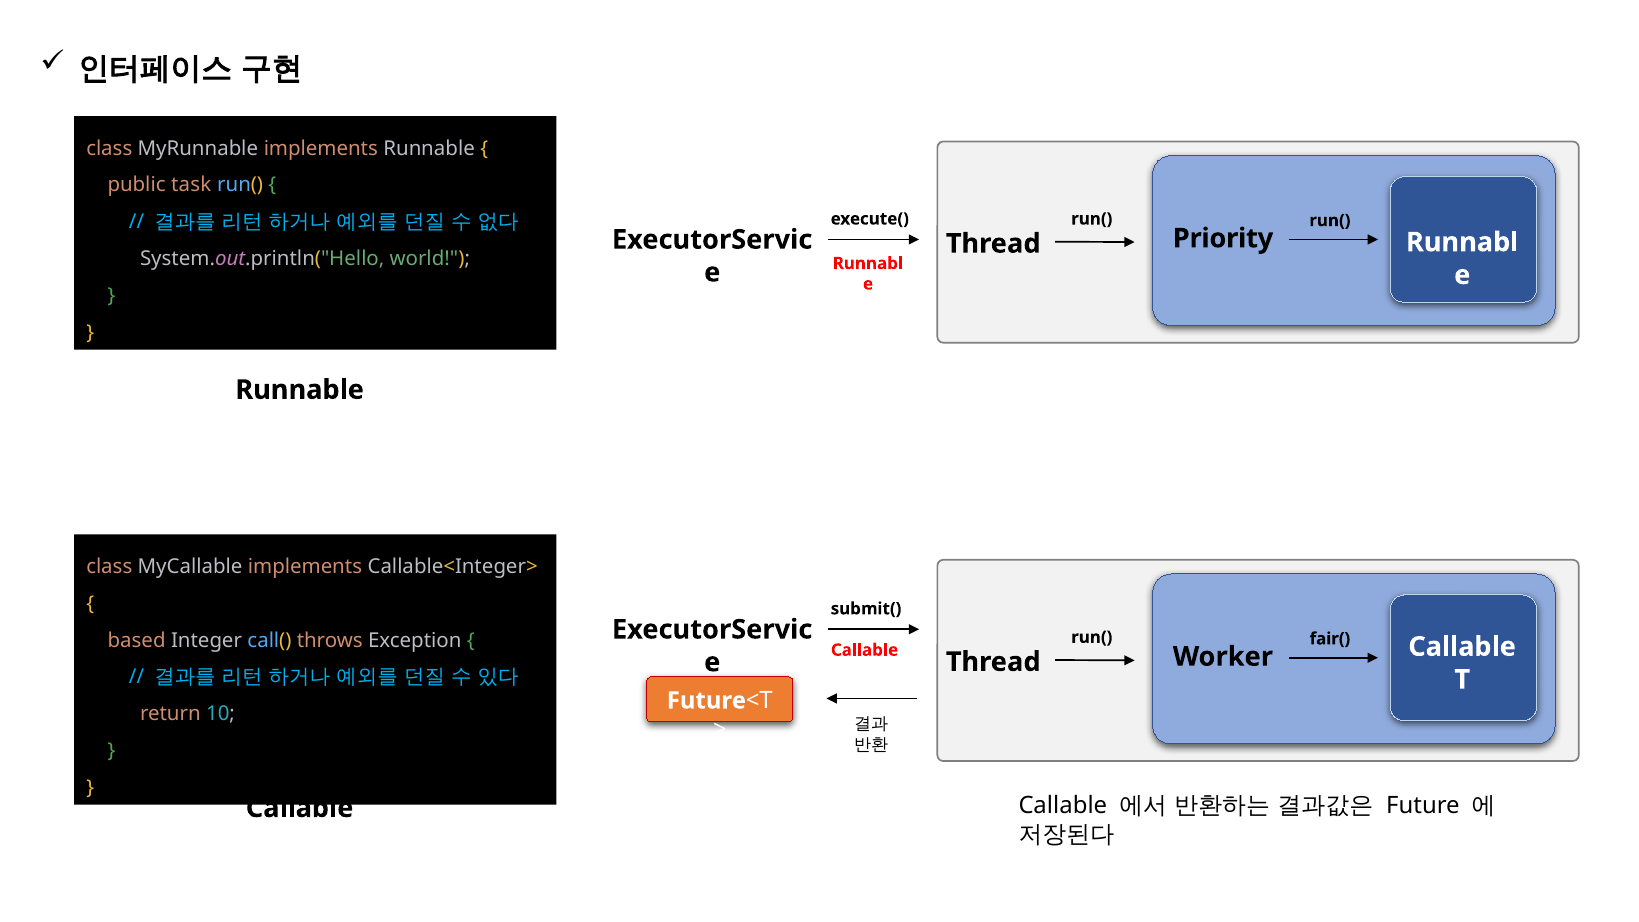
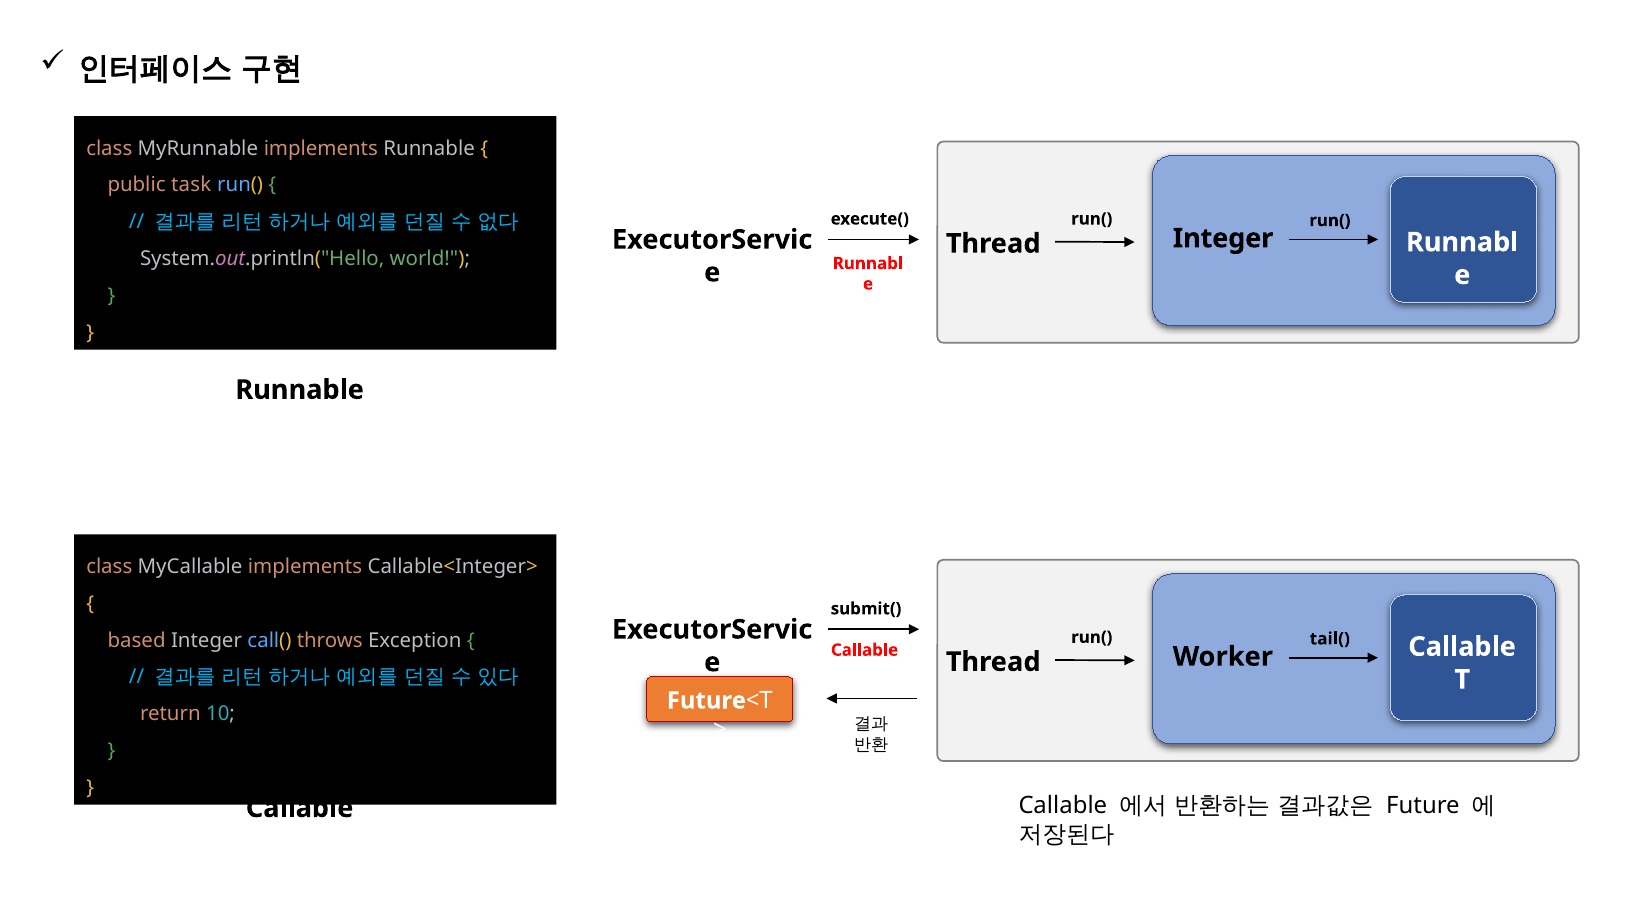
Thread Priority: Priority -> Integer
fair(: fair( -> tail(
